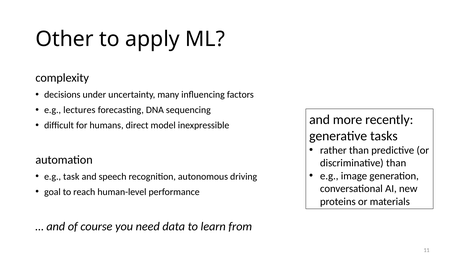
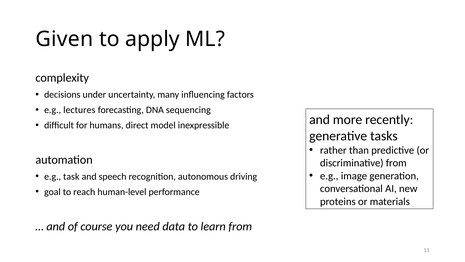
Other: Other -> Given
discriminative than: than -> from
